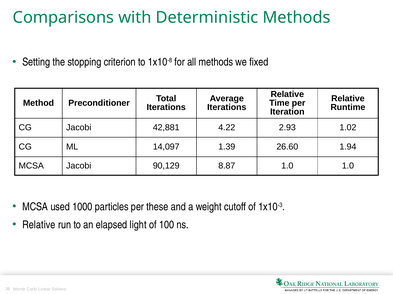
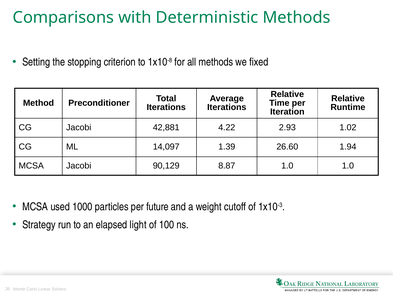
these: these -> future
Relative at (39, 225): Relative -> Strategy
